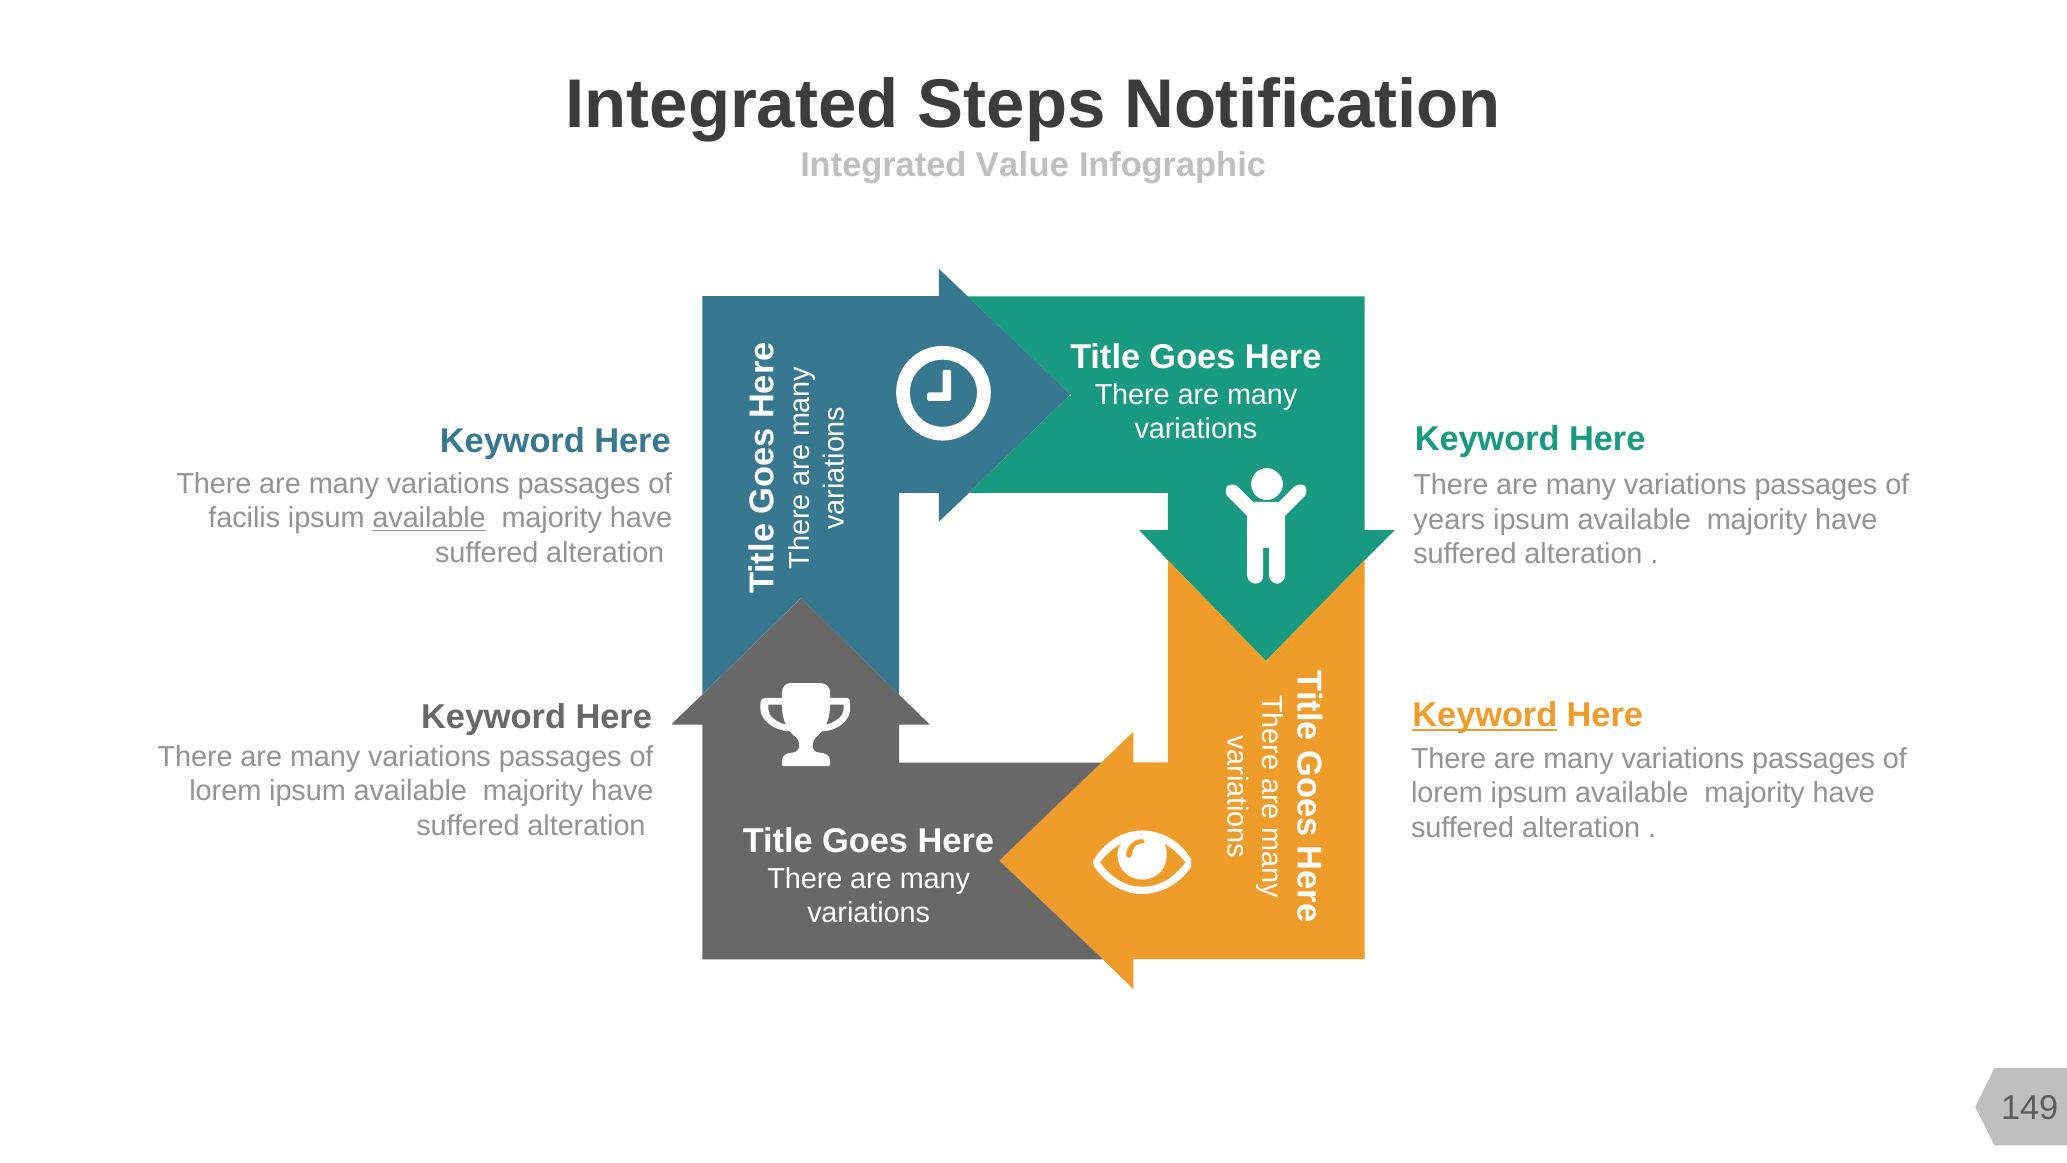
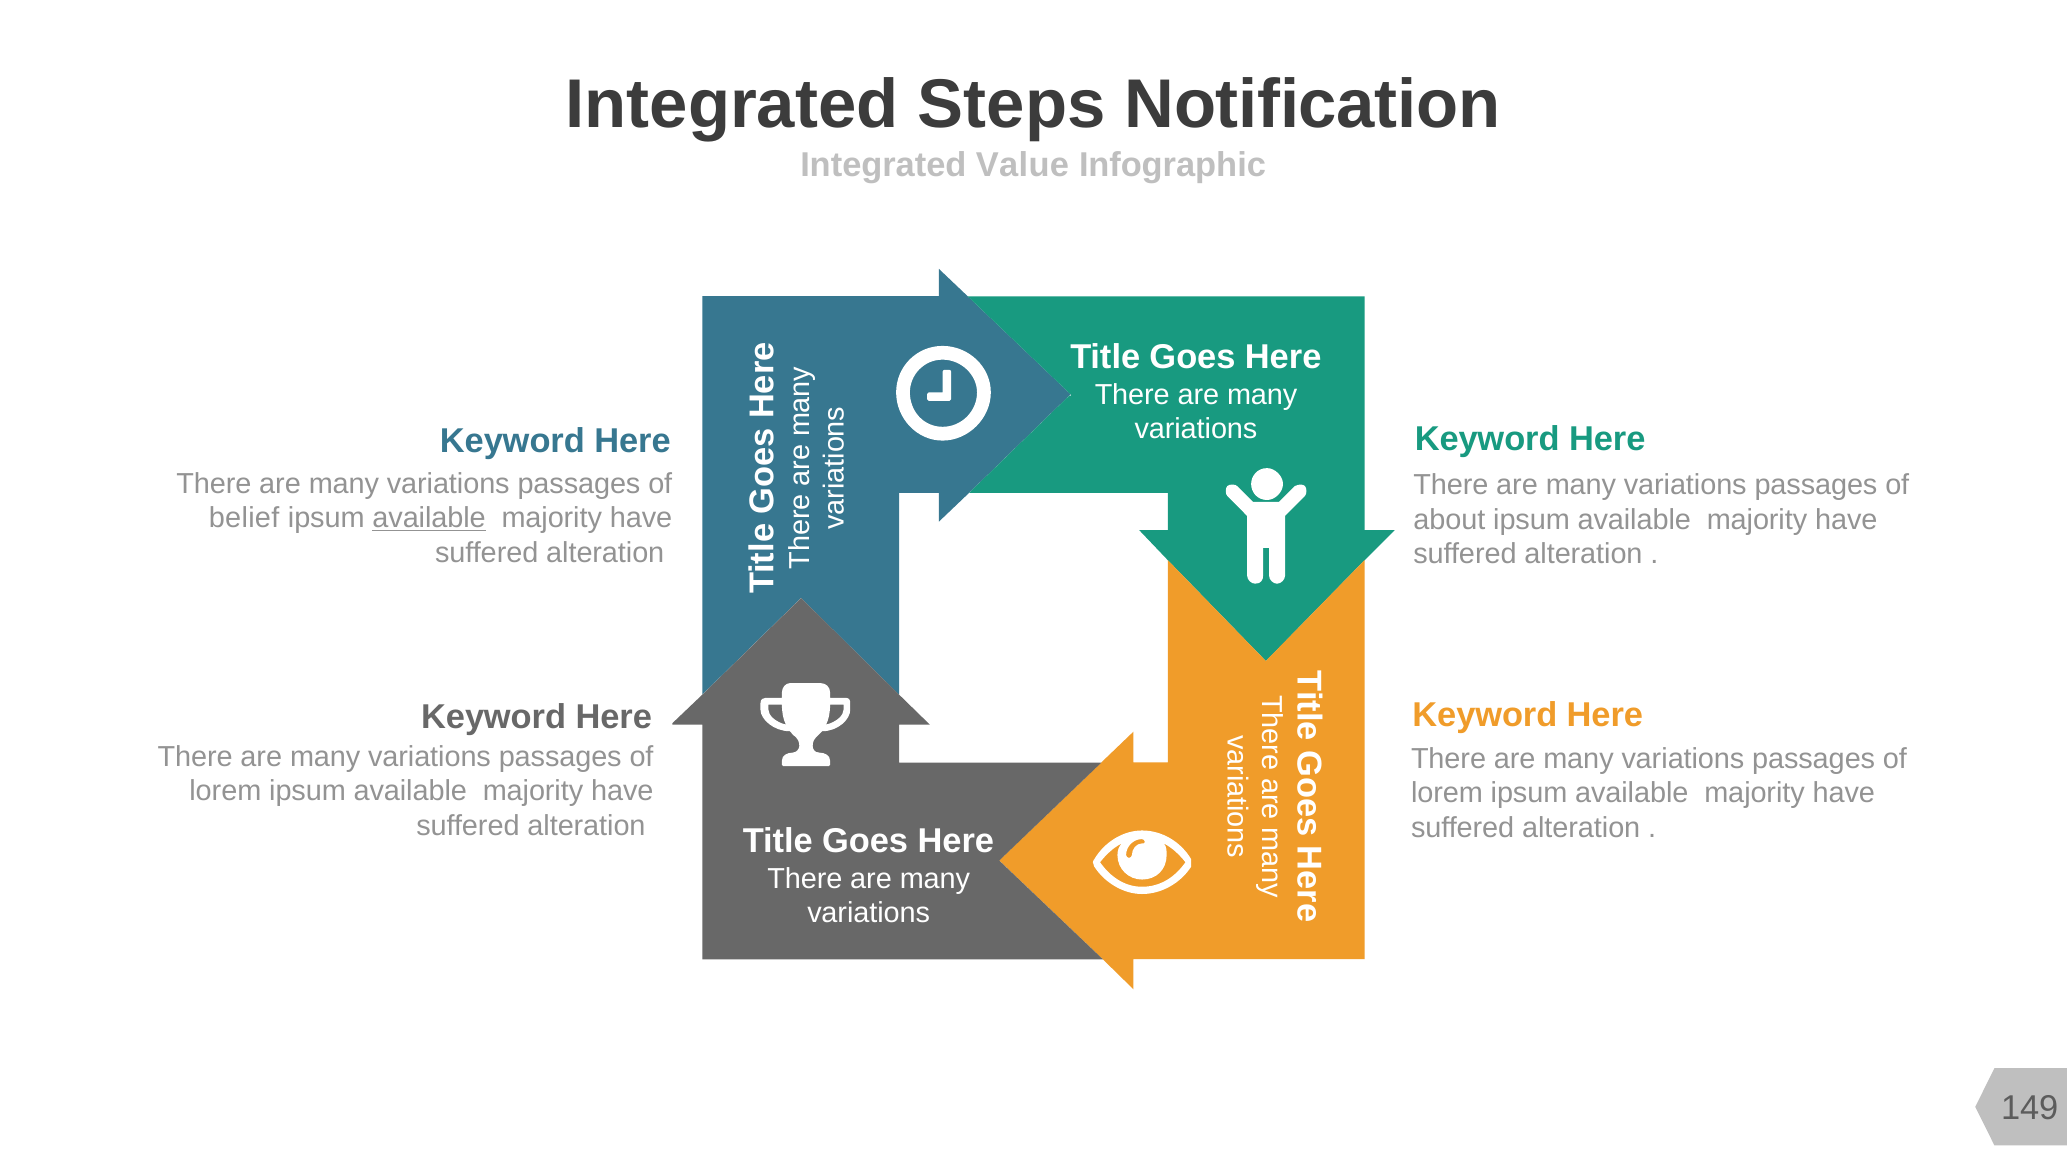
facilis: facilis -> belief
years: years -> about
Keyword at (1485, 715) underline: present -> none
